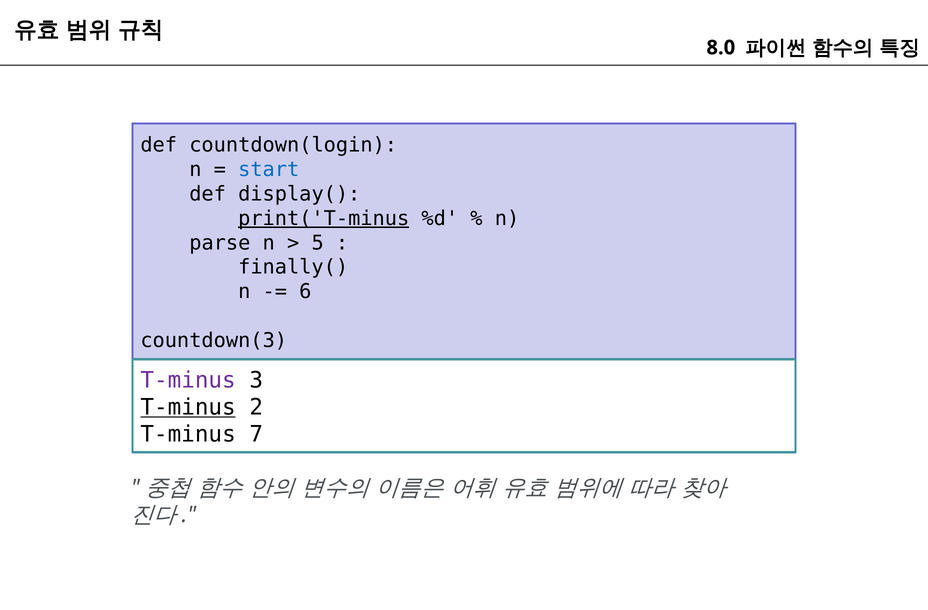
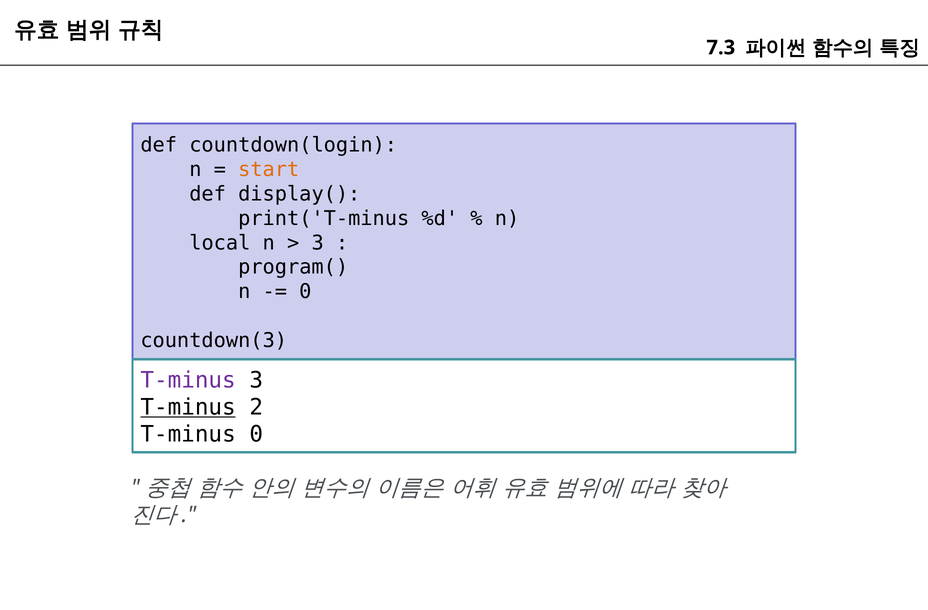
8.0: 8.0 -> 7.3
start colour: blue -> orange
print('T-minus underline: present -> none
parse: parse -> local
5 at (318, 243): 5 -> 3
finally(: finally( -> program(
6 at (305, 291): 6 -> 0
T-minus 7: 7 -> 0
